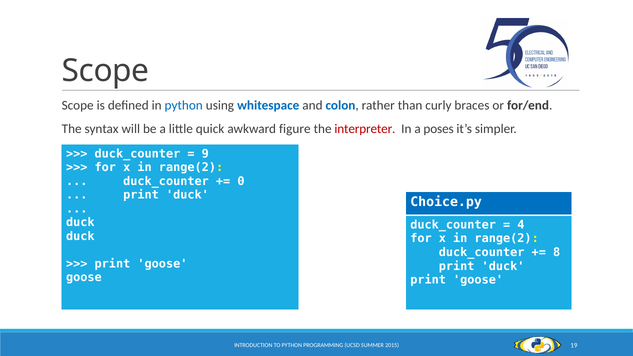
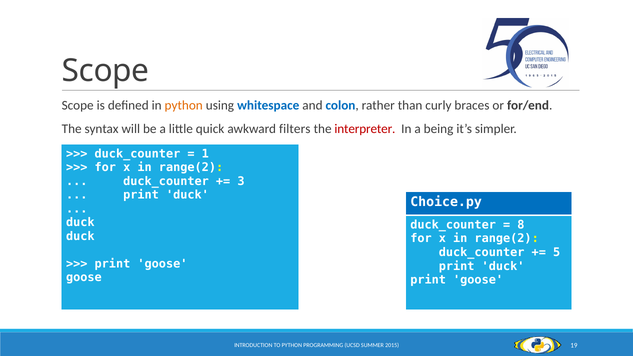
python at (184, 105) colour: blue -> orange
figure: figure -> filters
poses: poses -> being
9: 9 -> 1
0: 0 -> 3
4: 4 -> 8
8: 8 -> 5
